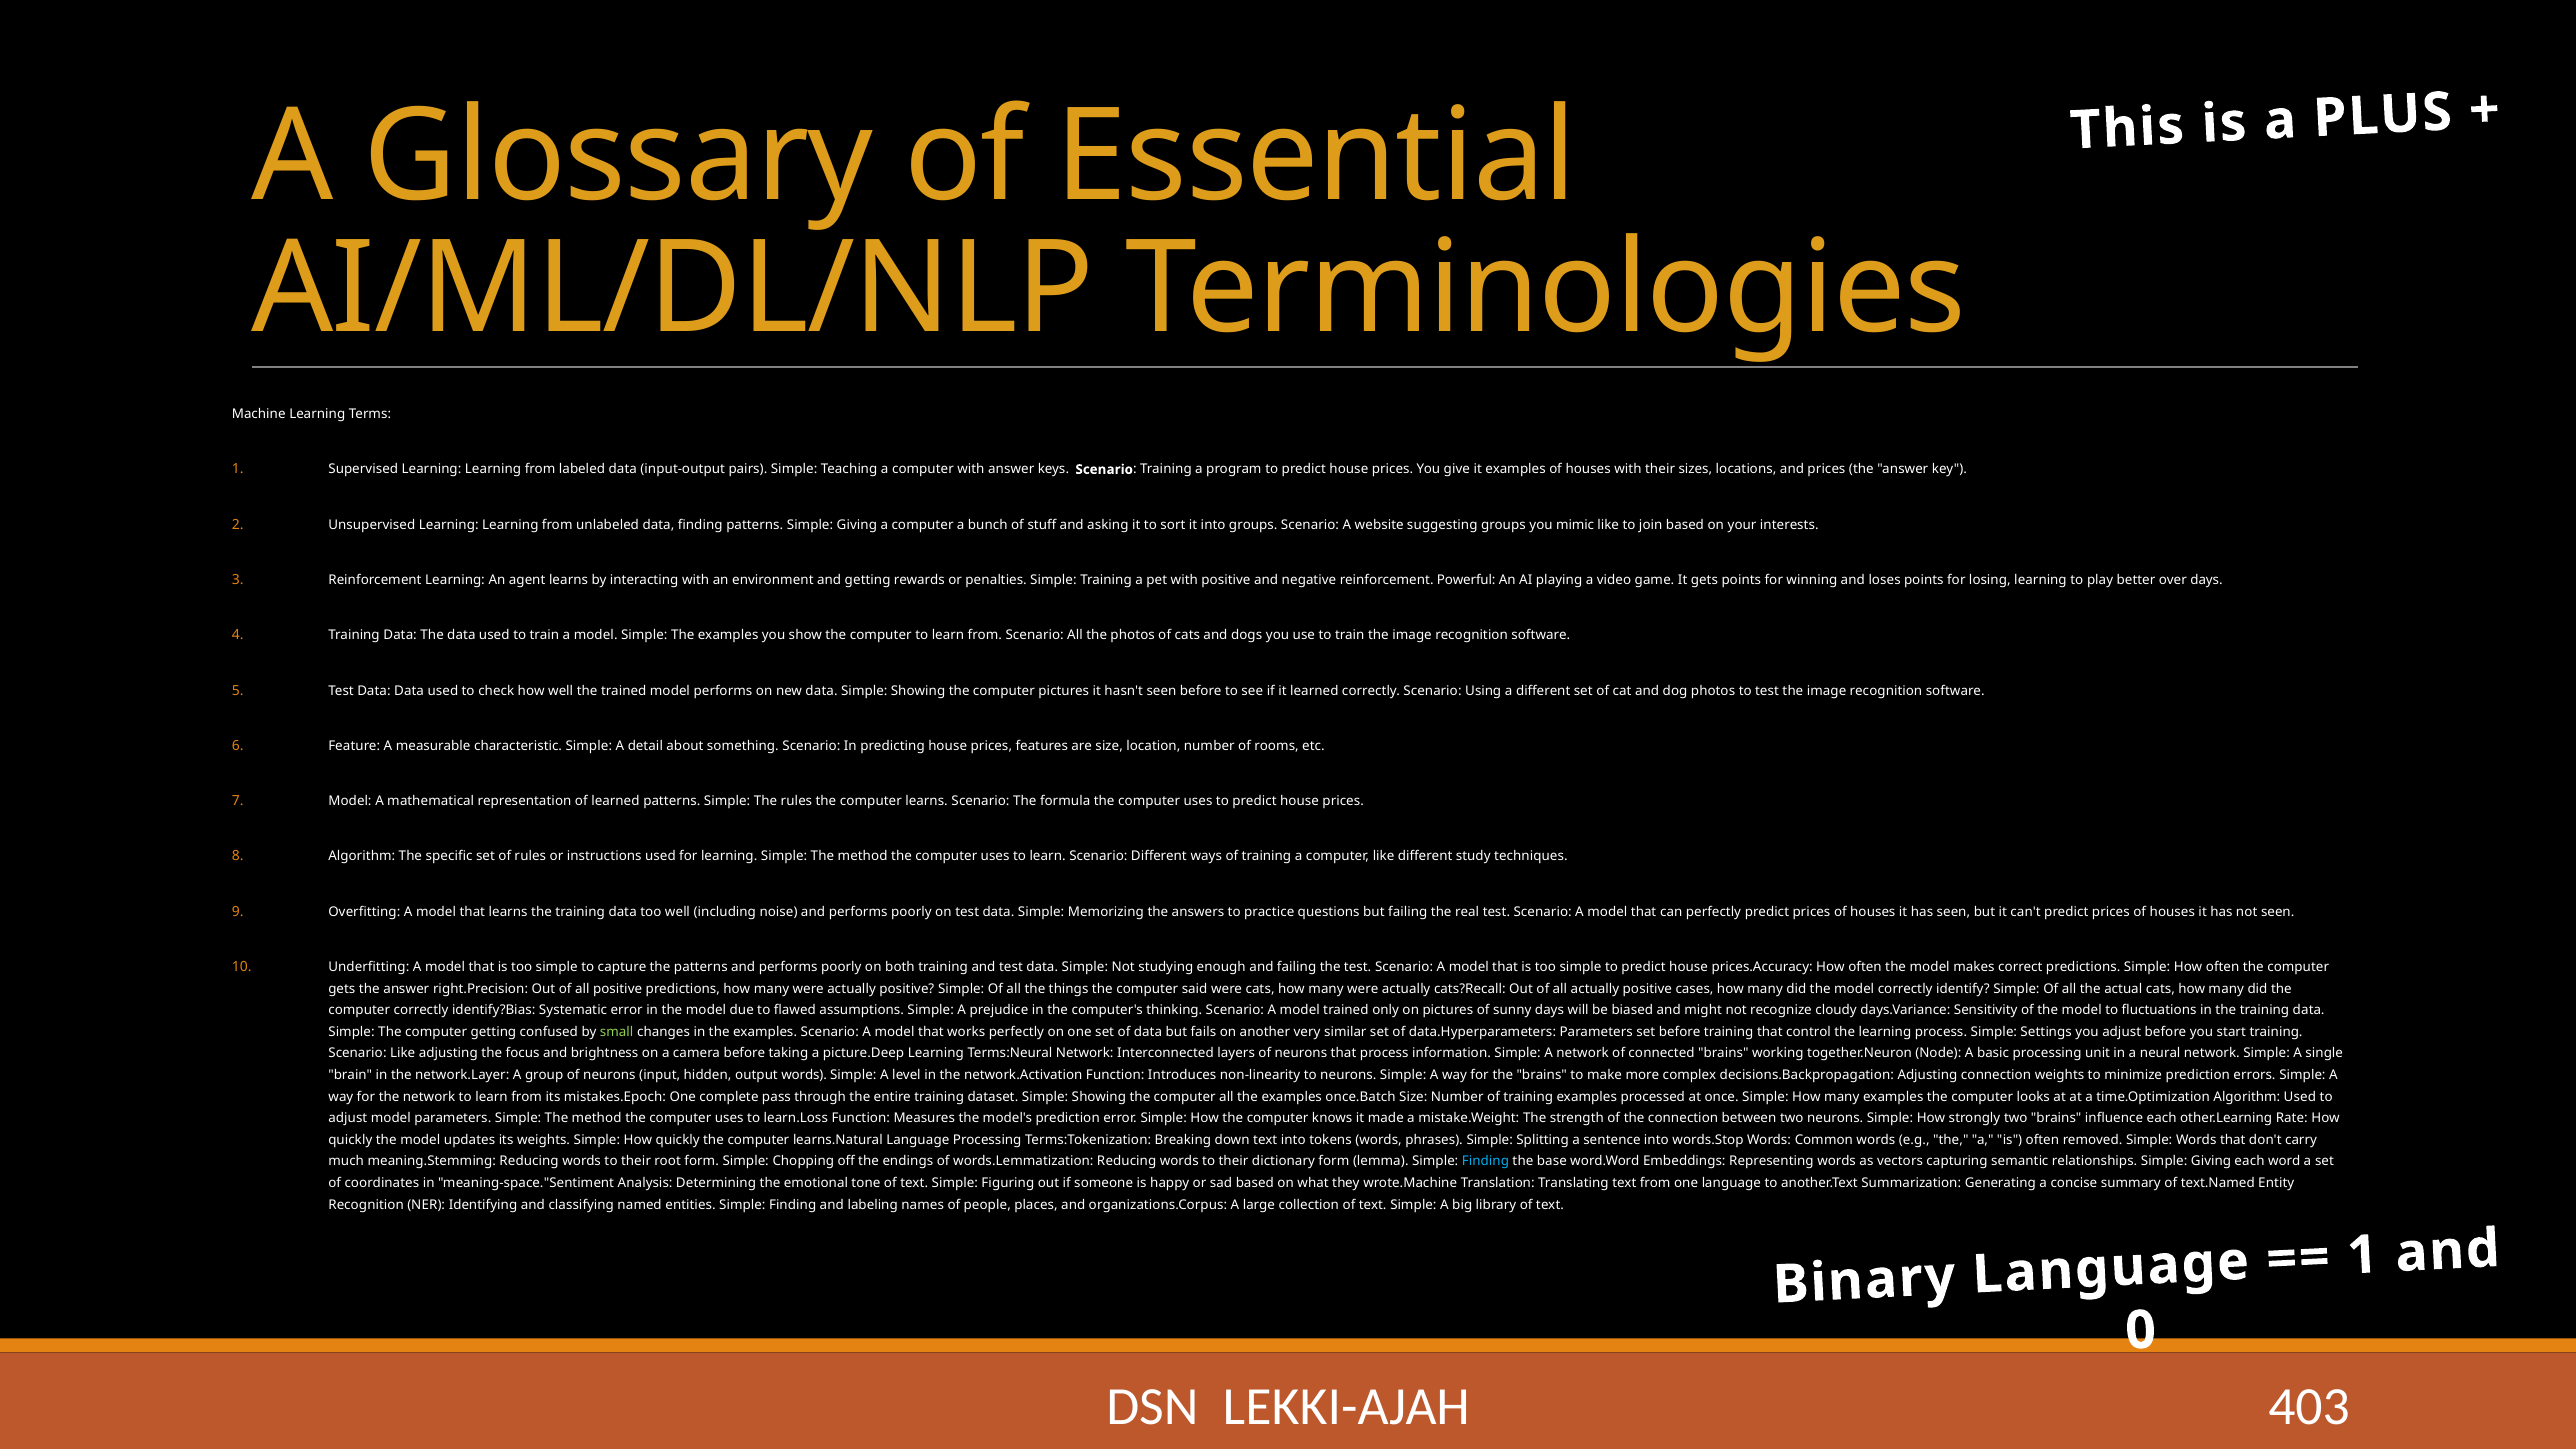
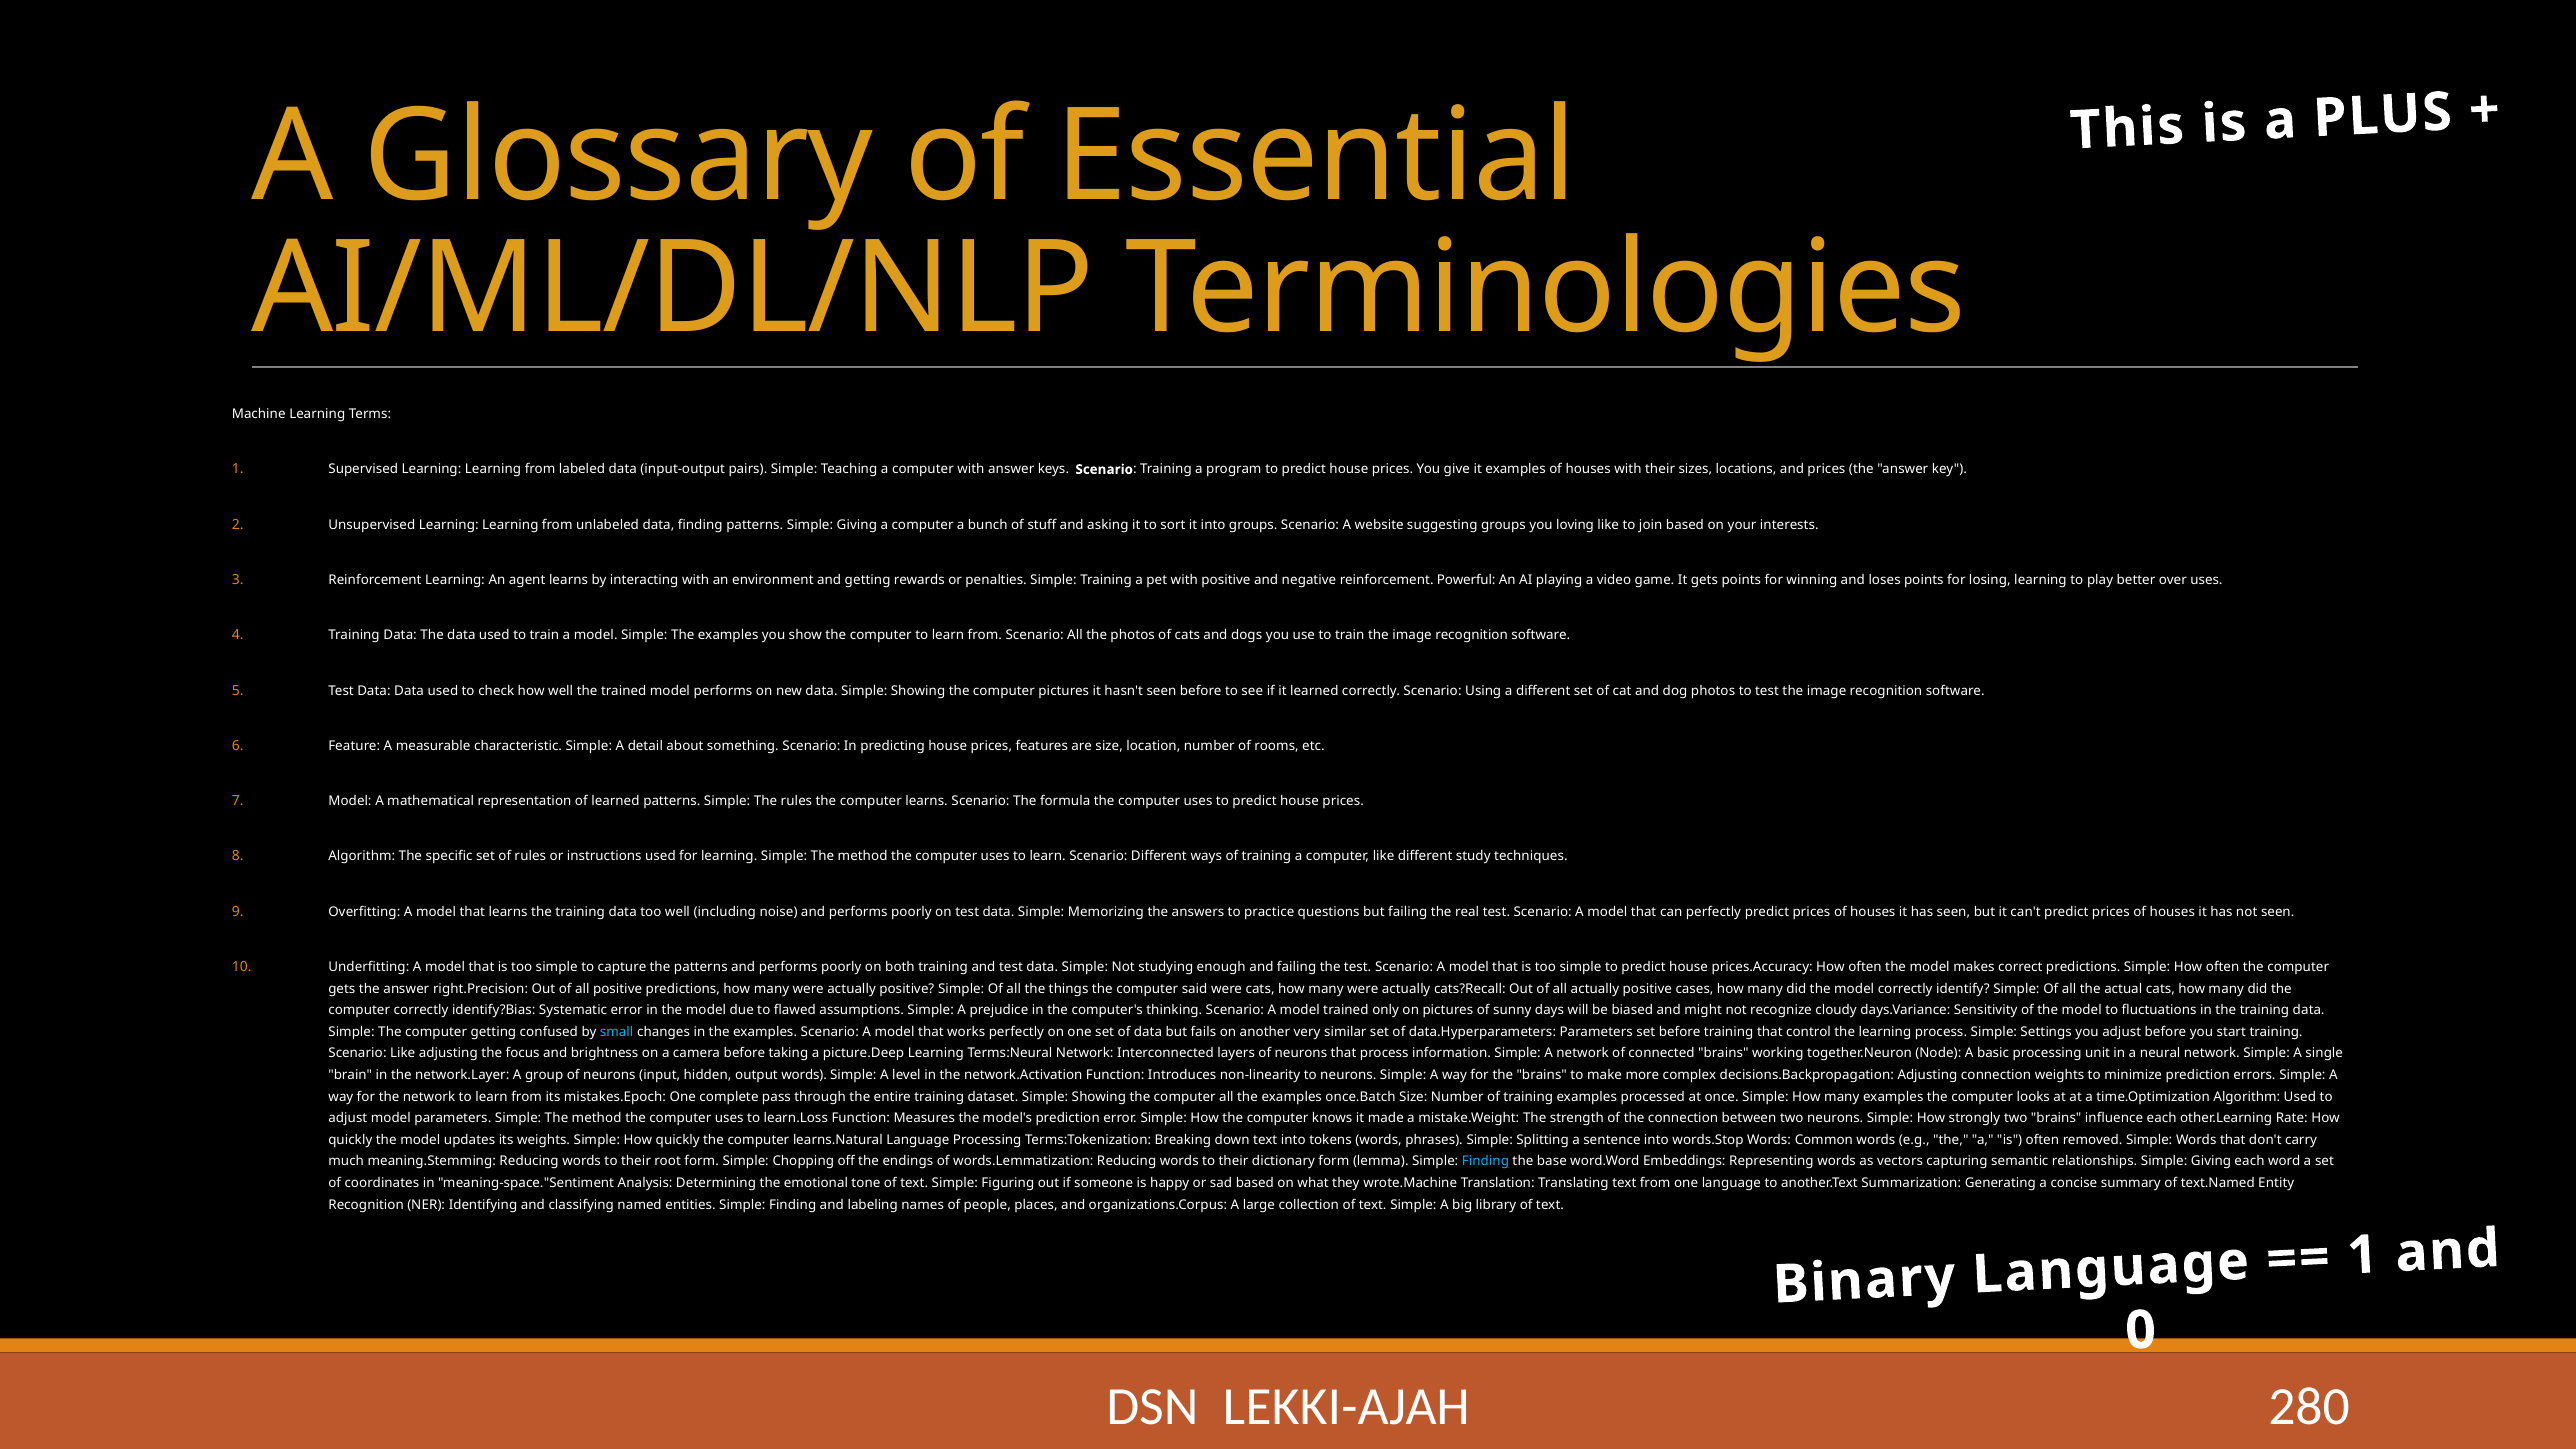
mimic: mimic -> loving
over days: days -> uses
small colour: light green -> light blue
403: 403 -> 280
